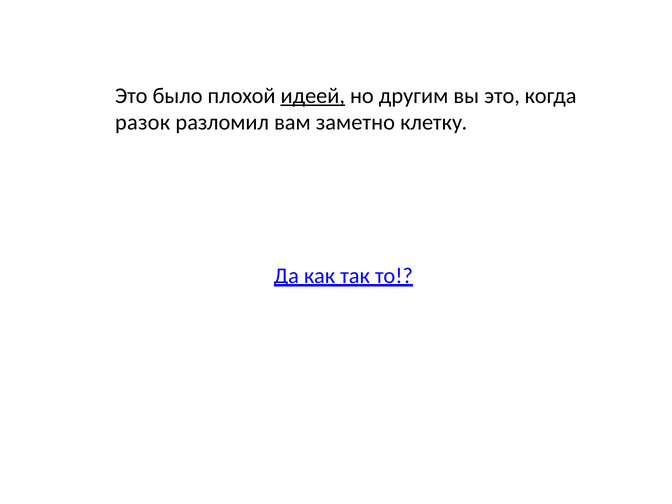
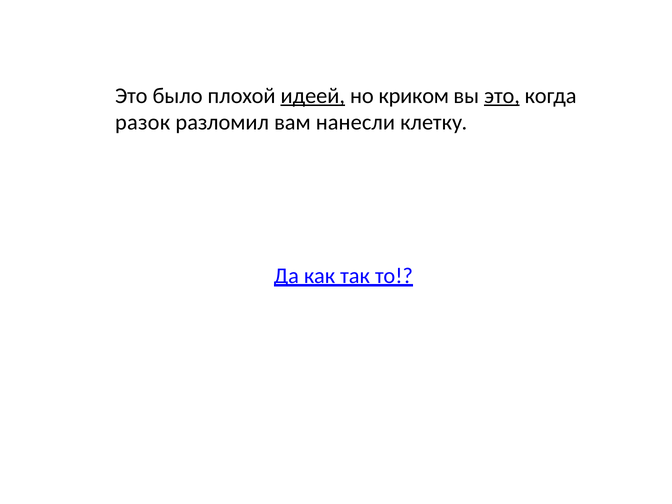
другим: другим -> криком
это at (502, 96) underline: none -> present
заметно: заметно -> нанесли
